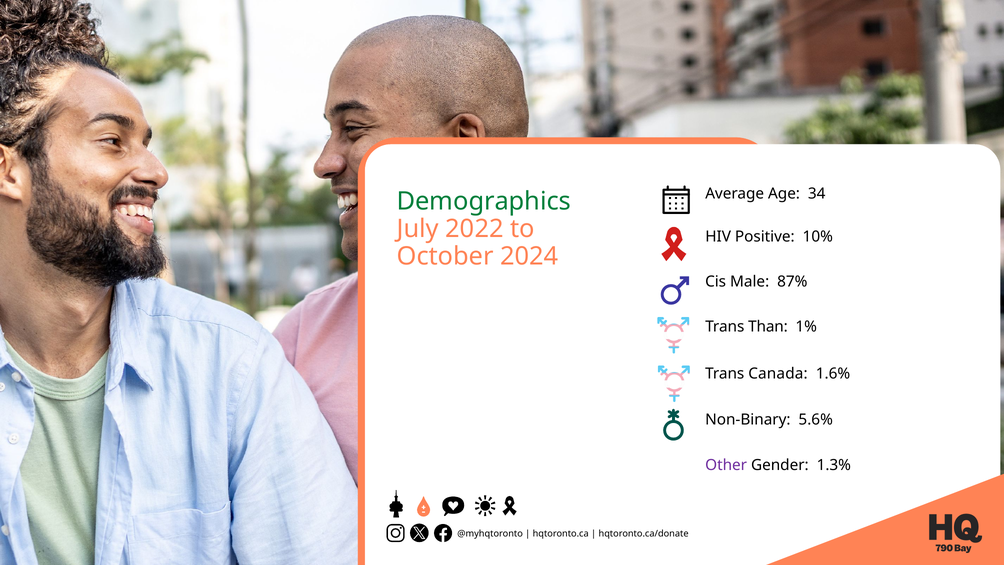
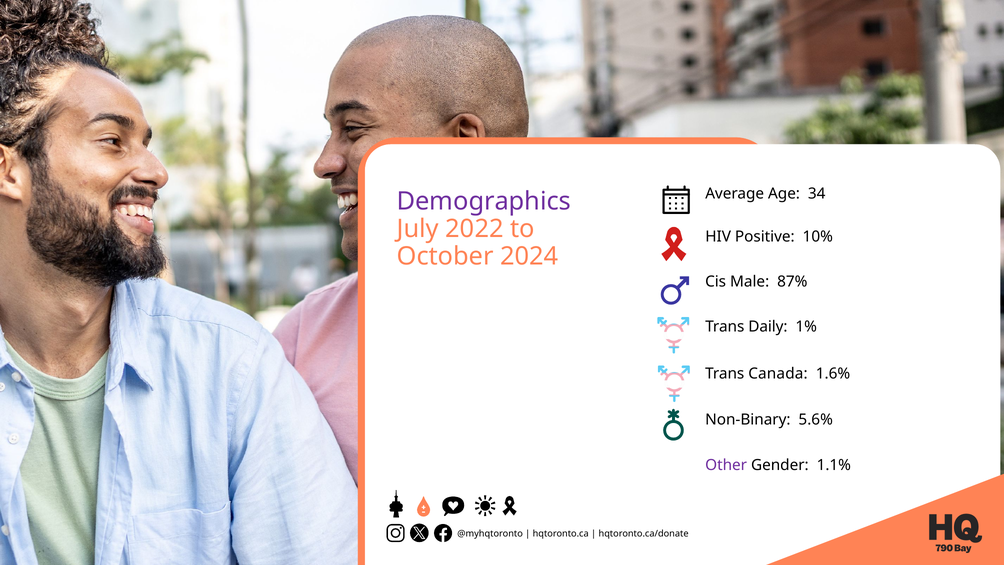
Demographics colour: green -> purple
Than: Than -> Daily
1.3%: 1.3% -> 1.1%
